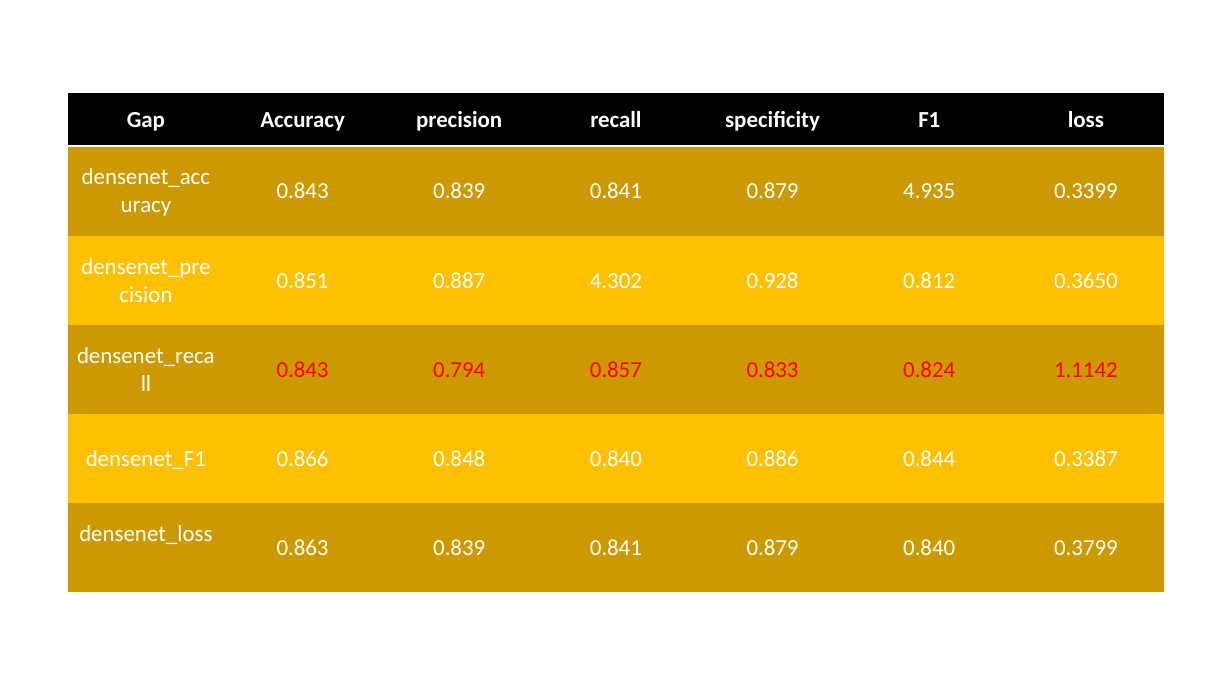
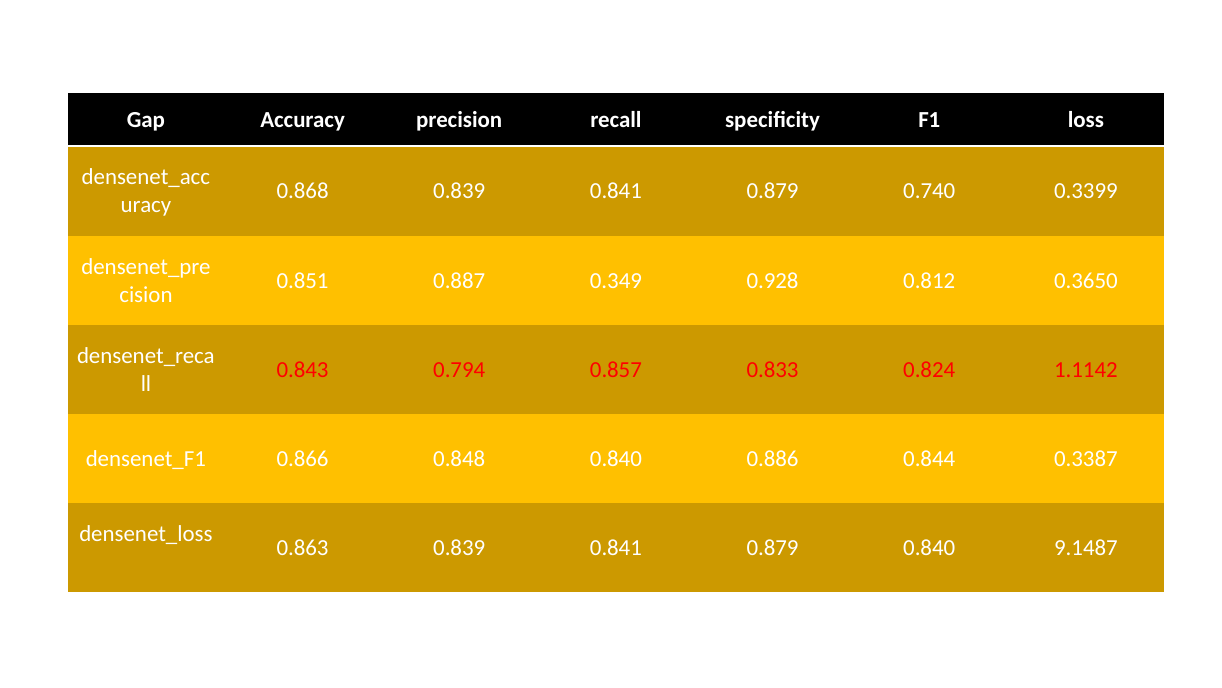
0.843 at (303, 191): 0.843 -> 0.868
4.935: 4.935 -> 0.740
4.302: 4.302 -> 0.349
0.3799: 0.3799 -> 9.1487
